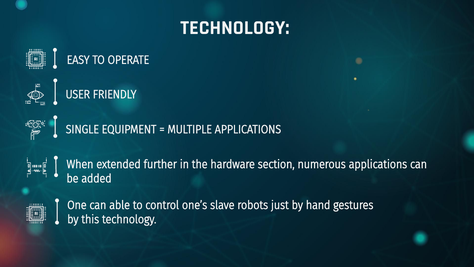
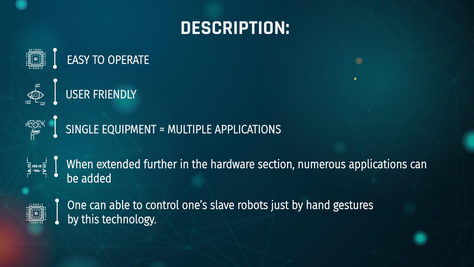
TECHNOLOGY at (235, 28): TECHNOLOGY -> DESCRIPTION
